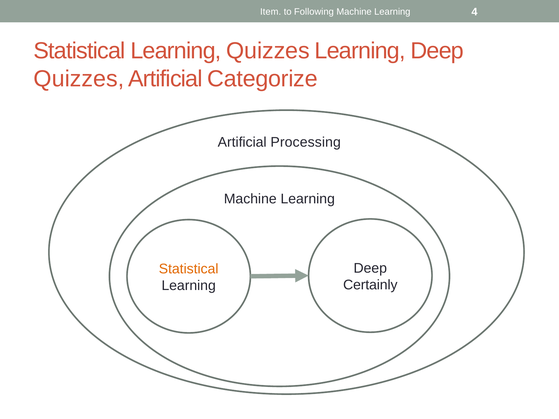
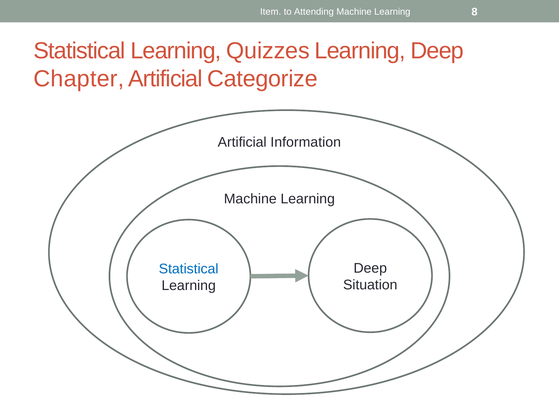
Following: Following -> Attending
4: 4 -> 8
Quizzes at (79, 79): Quizzes -> Chapter
Processing: Processing -> Information
Statistical at (189, 269) colour: orange -> blue
Certainly: Certainly -> Situation
